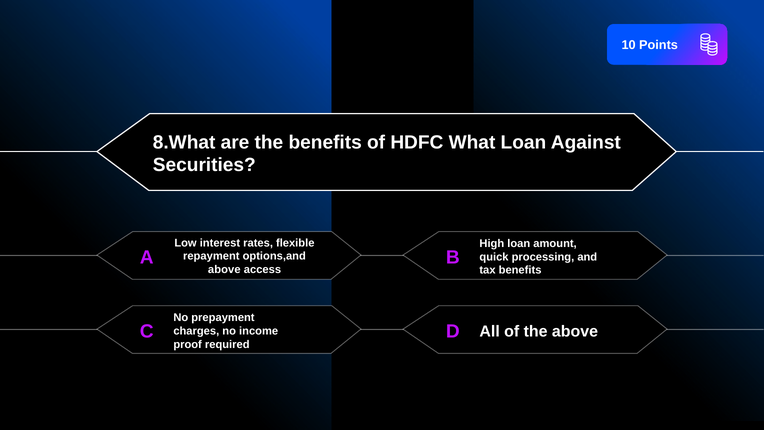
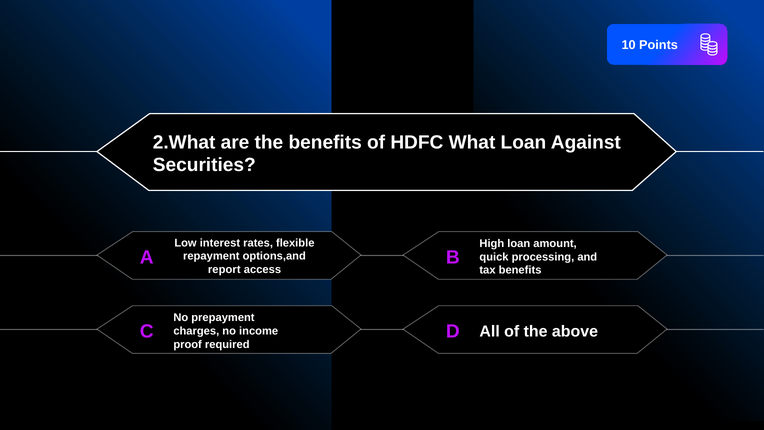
8.What: 8.What -> 2.What
above at (224, 269): above -> report
